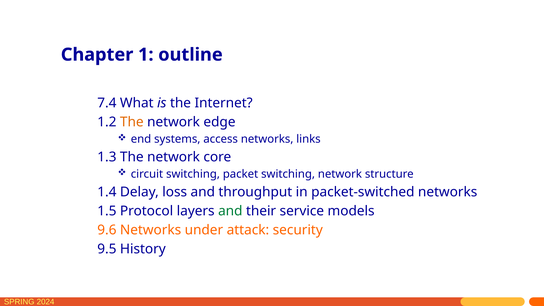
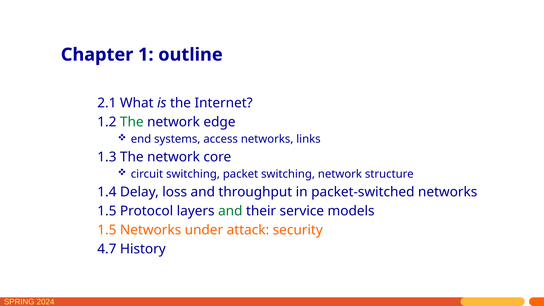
7.4: 7.4 -> 2.1
The at (132, 122) colour: orange -> green
9.6 at (107, 230): 9.6 -> 1.5
9.5: 9.5 -> 4.7
